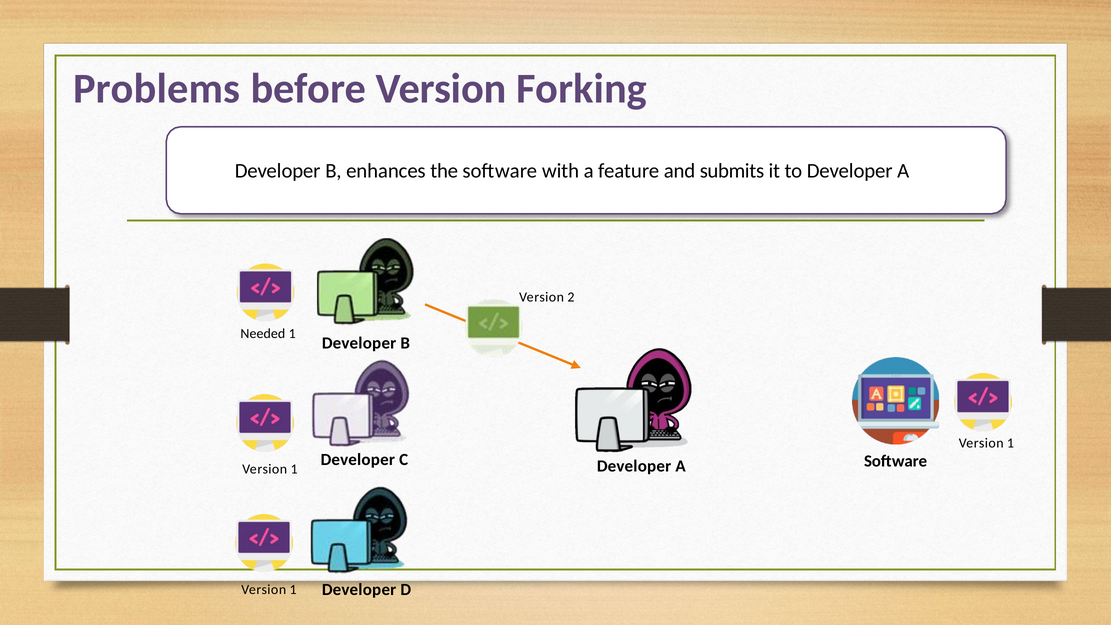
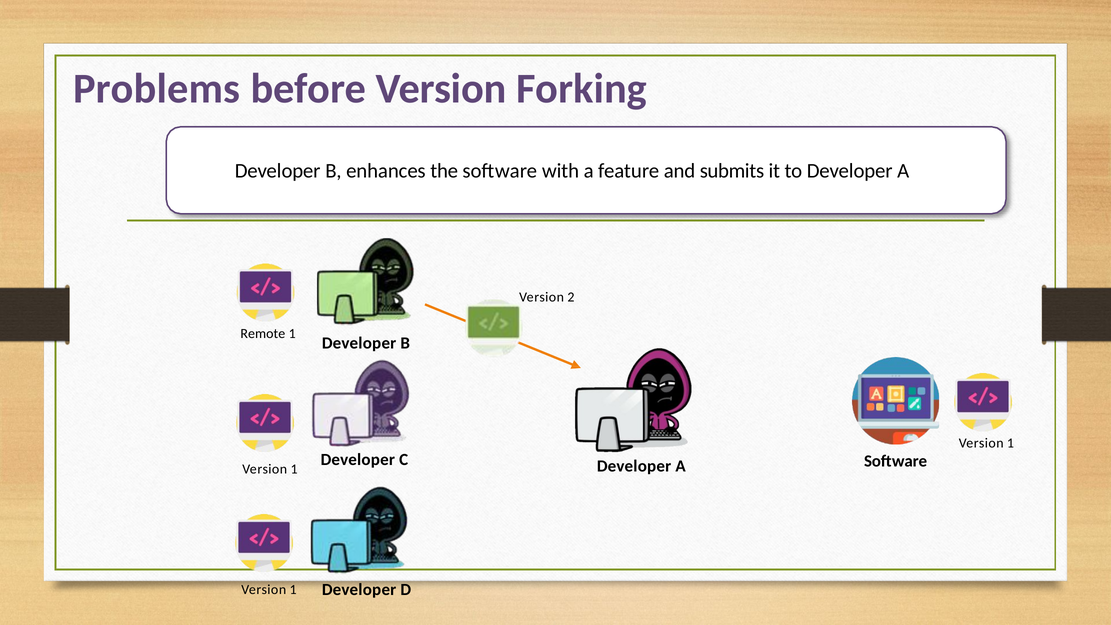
Needed: Needed -> Remote
